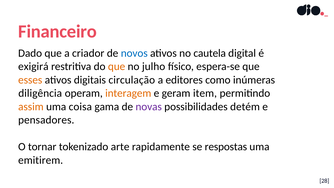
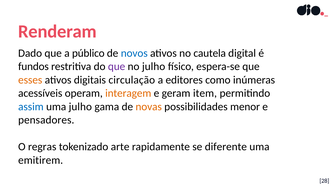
Financeiro: Financeiro -> Renderam
criador: criador -> público
exigirá: exigirá -> fundos
que at (117, 66) colour: orange -> purple
diligência: diligência -> acessíveis
assim colour: orange -> blue
uma coisa: coisa -> julho
novas colour: purple -> orange
detém: detém -> menor
tornar: tornar -> regras
respostas: respostas -> diferente
